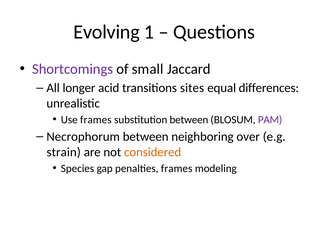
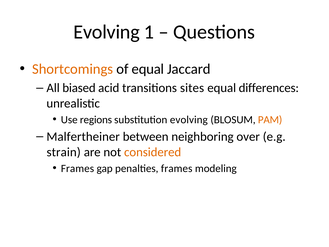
Shortcomings colour: purple -> orange
of small: small -> equal
longer: longer -> biased
Use frames: frames -> regions
substitution between: between -> evolving
PAM colour: purple -> orange
Necrophorum: Necrophorum -> Malfertheiner
Species at (78, 168): Species -> Frames
